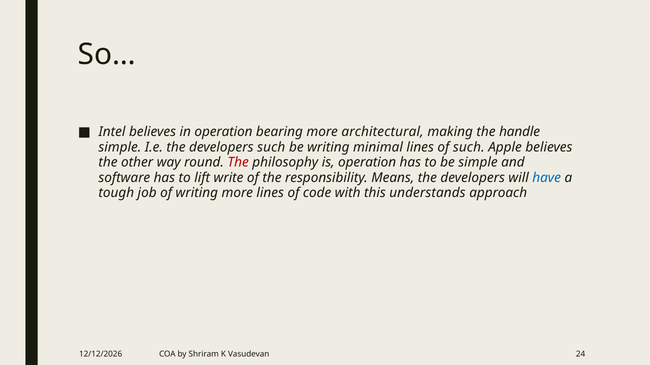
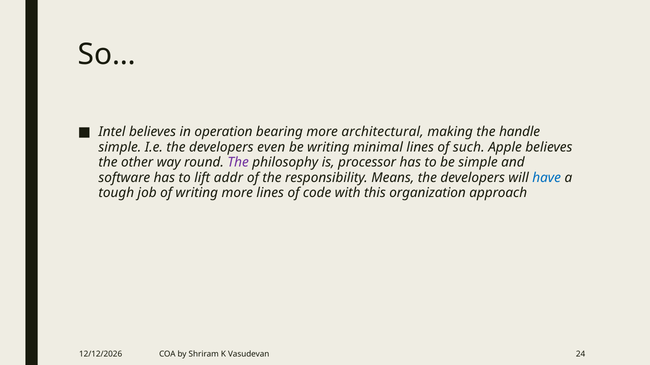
developers such: such -> even
The at (238, 163) colour: red -> purple
is operation: operation -> processor
write: write -> addr
understands: understands -> organization
